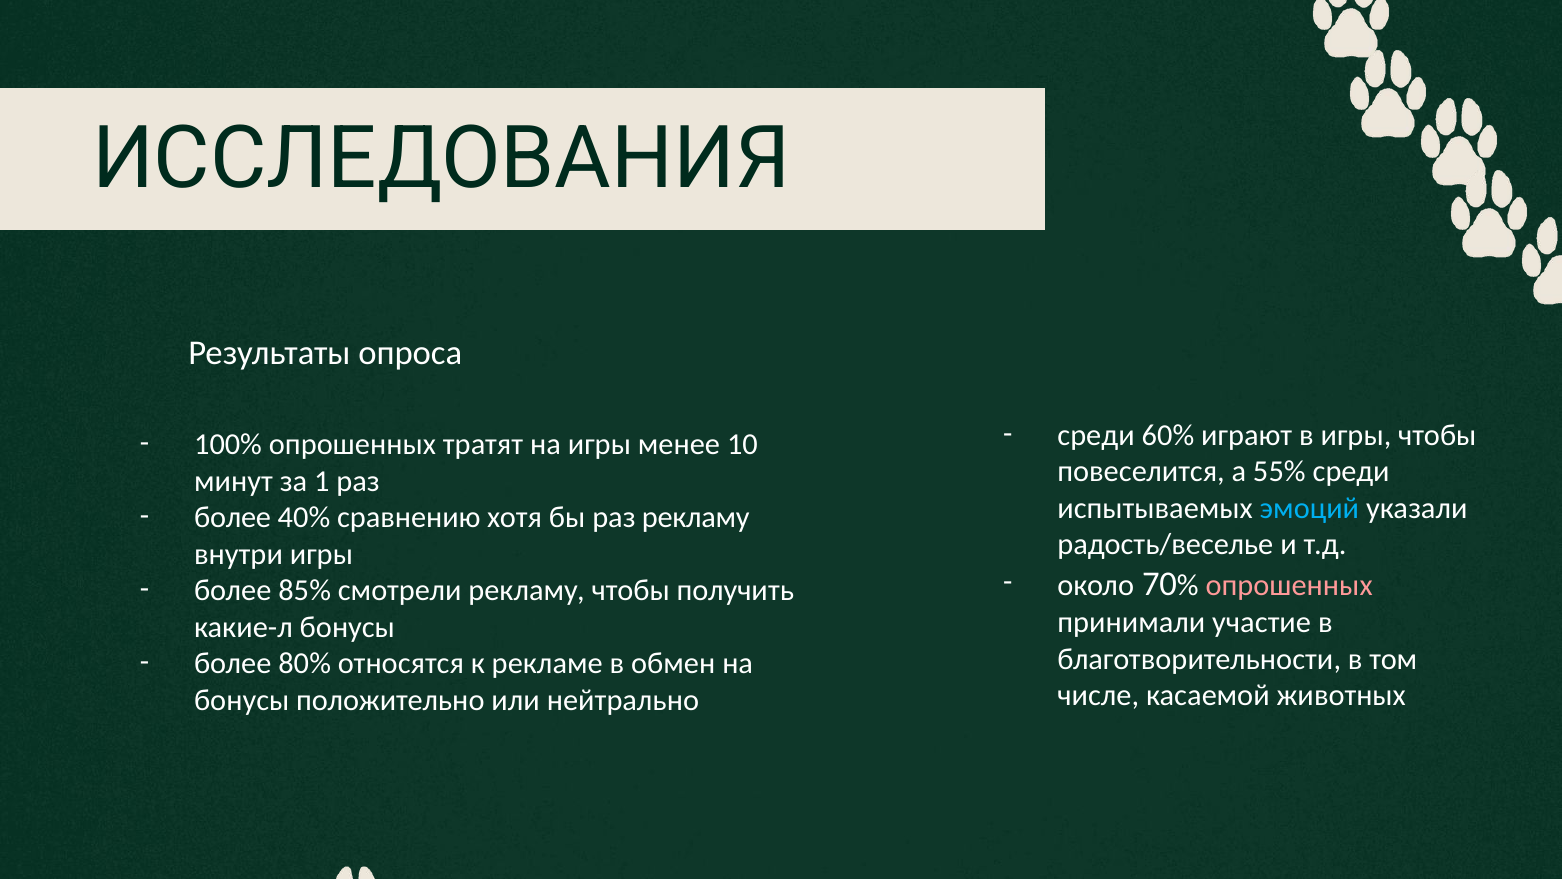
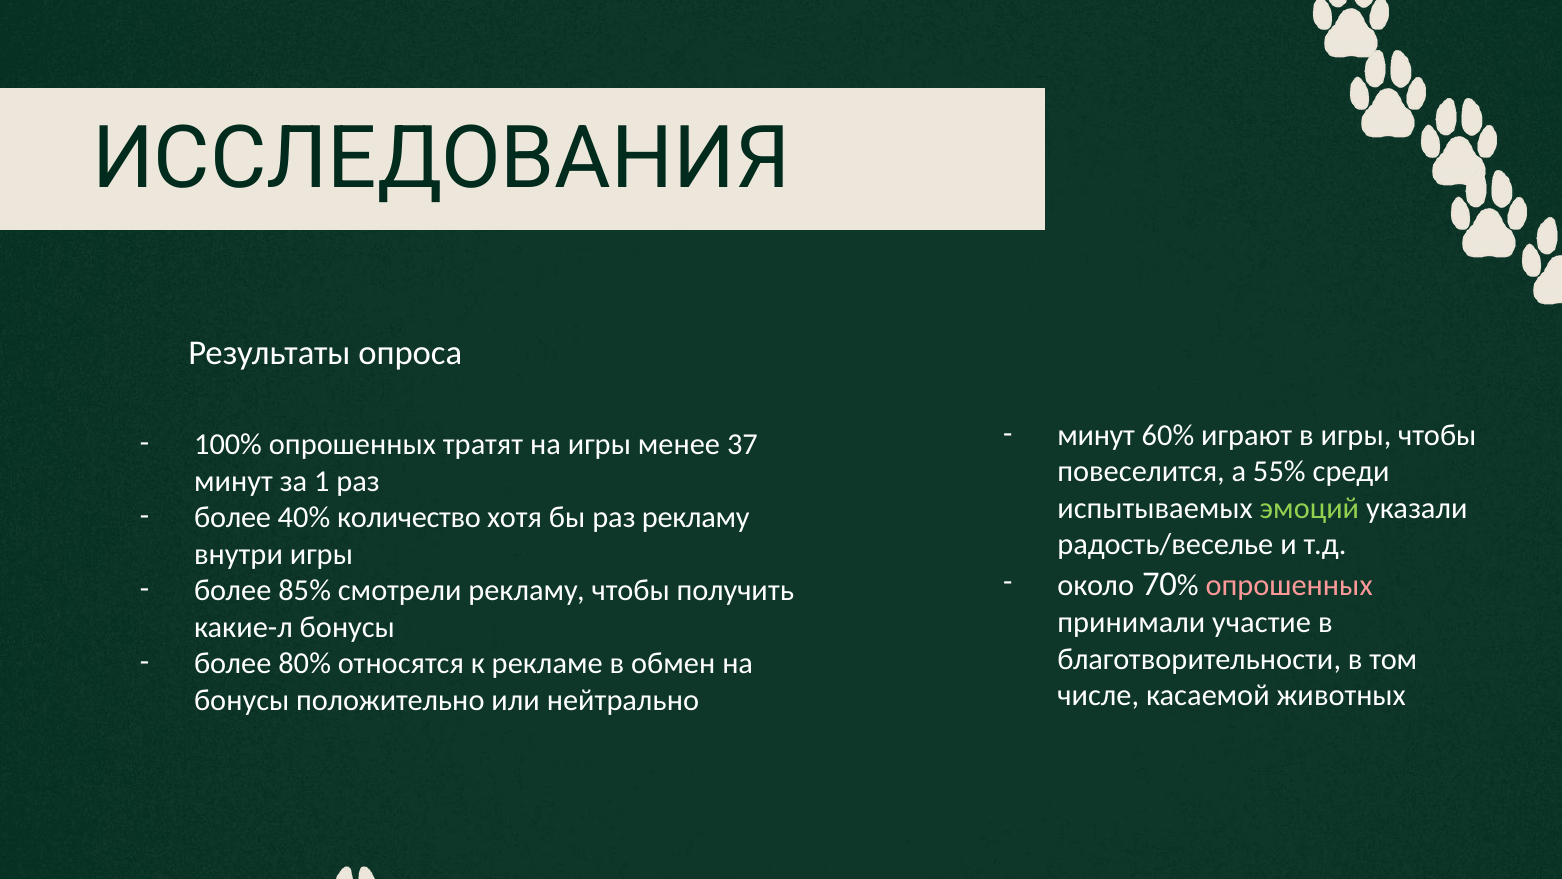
среди at (1096, 435): среди -> минут
10: 10 -> 37
эмоций colour: light blue -> light green
сравнению: сравнению -> количество
